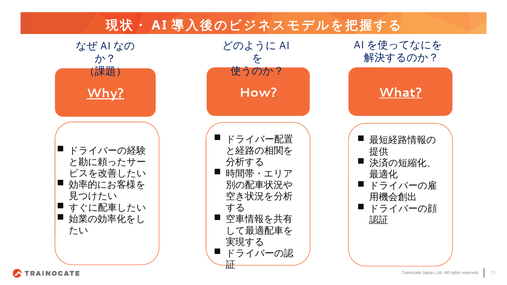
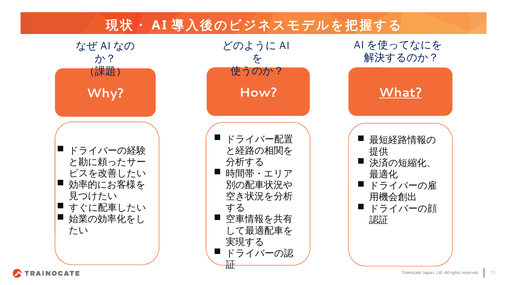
Why underline: present -> none
